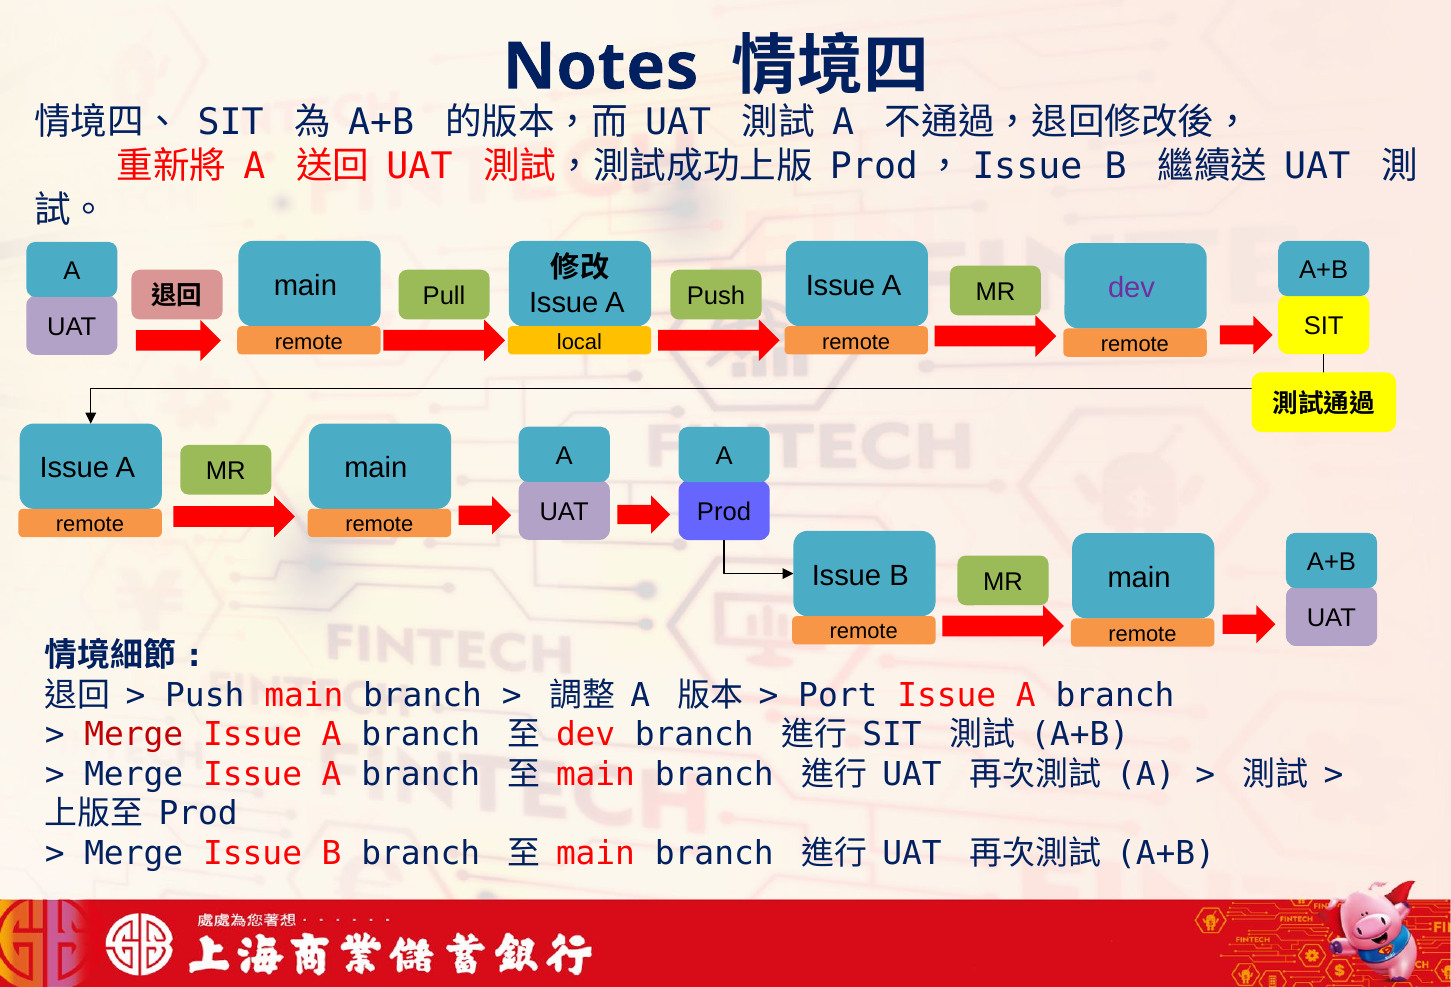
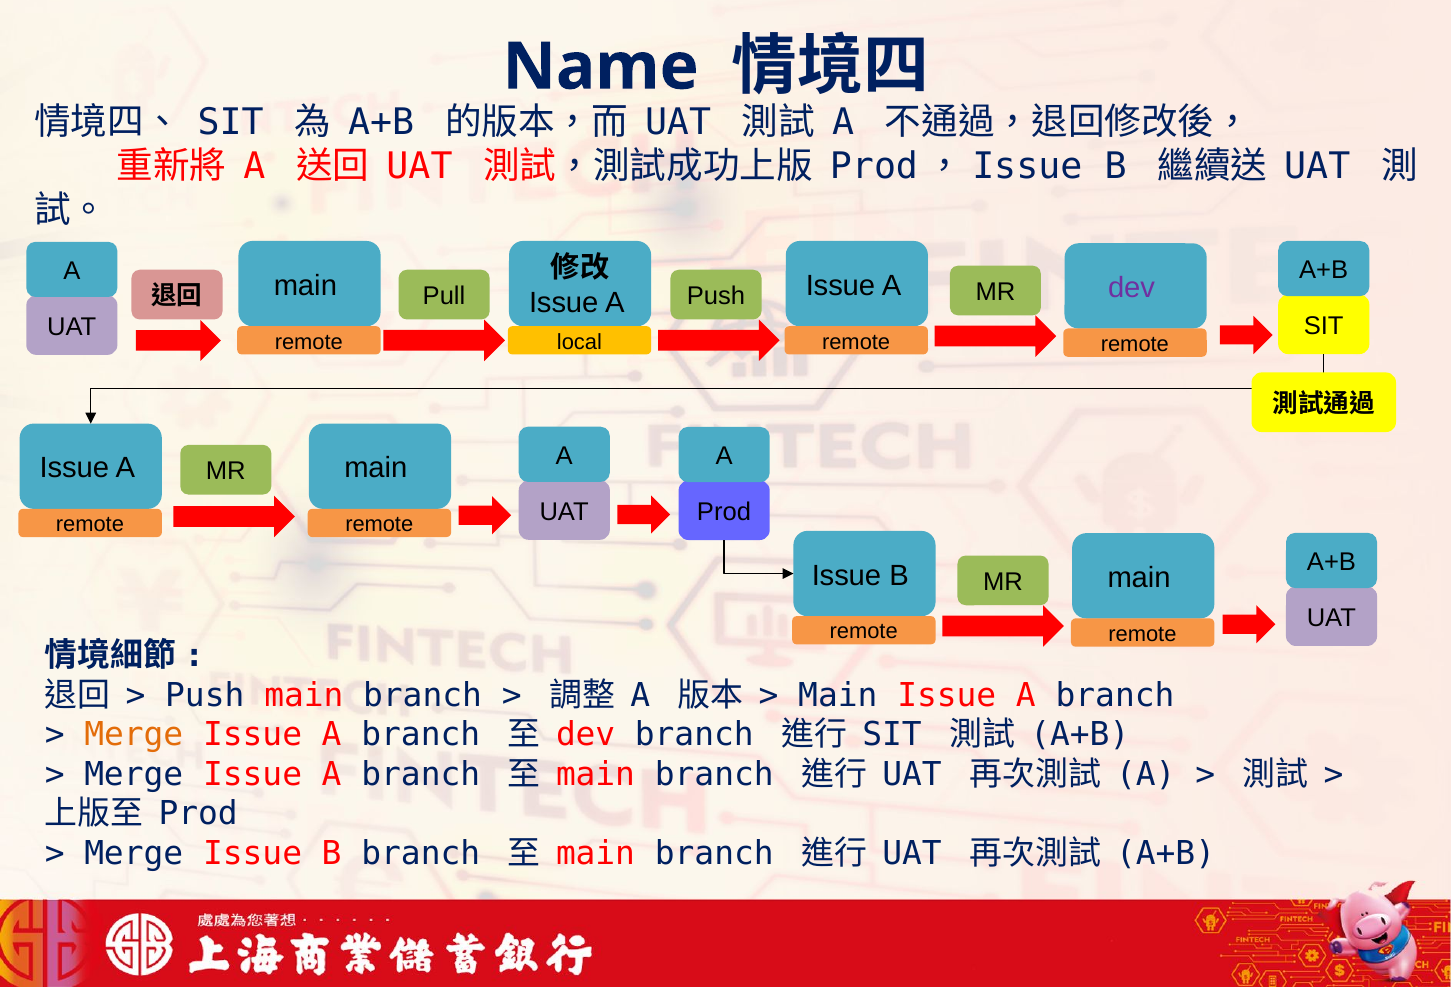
Notes: Notes -> Name
Port at (838, 696): Port -> Main
Merge at (134, 735) colour: red -> orange
